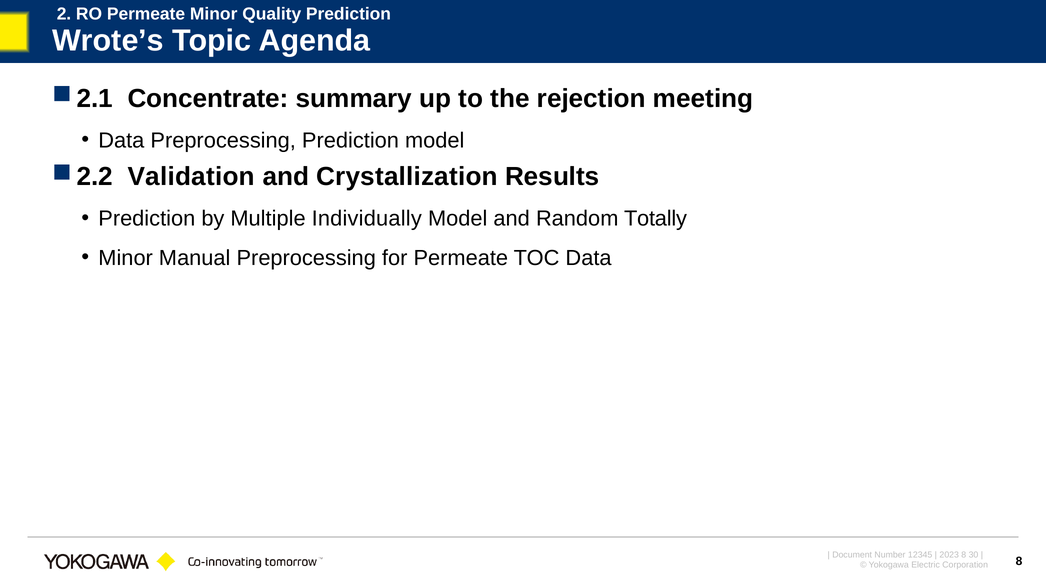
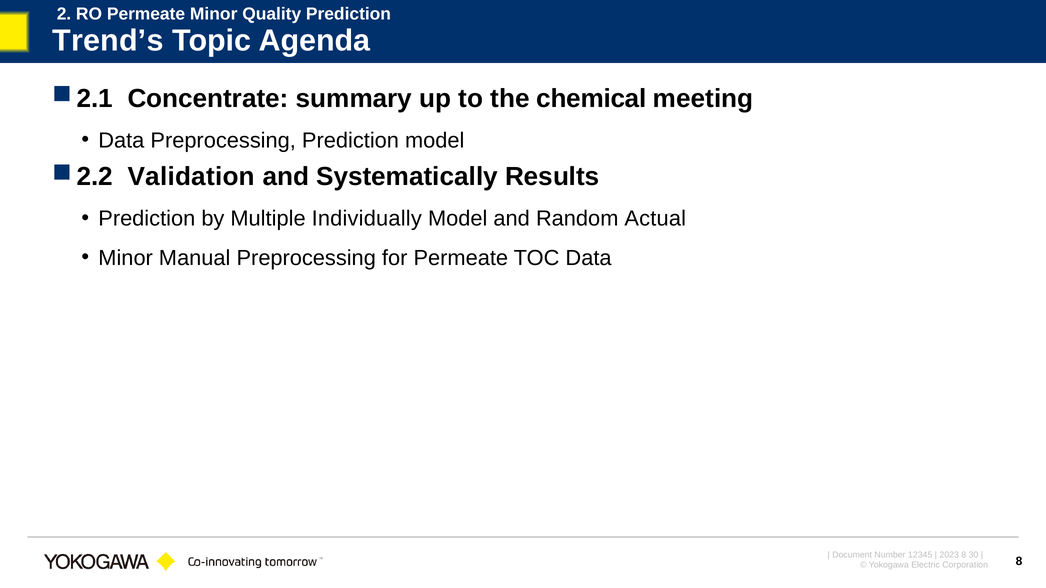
Wrote’s: Wrote’s -> Trend’s
rejection: rejection -> chemical
Crystallization: Crystallization -> Systematically
Totally: Totally -> Actual
